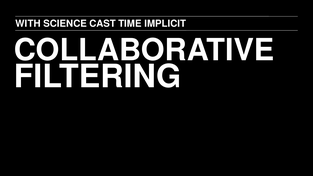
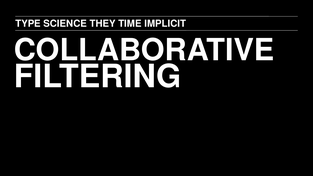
WITH: WITH -> TYPE
CAST: CAST -> THEY
